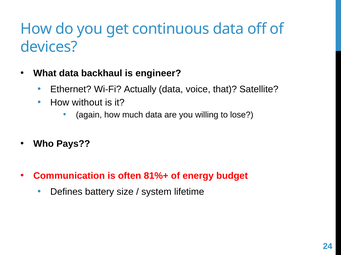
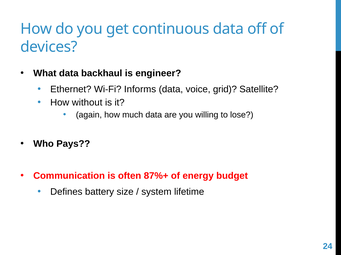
Actually: Actually -> Informs
that: that -> grid
81%+: 81%+ -> 87%+
